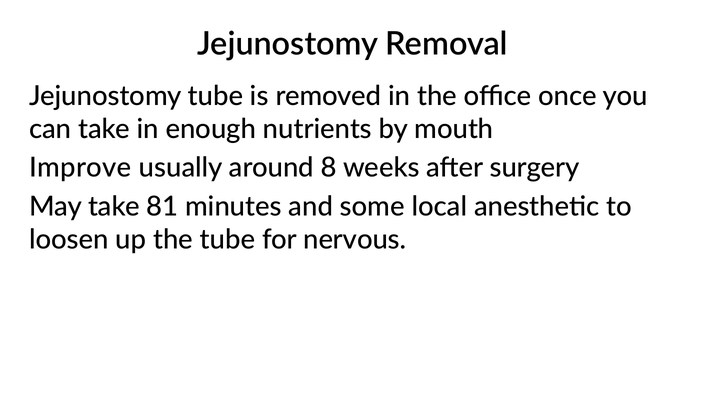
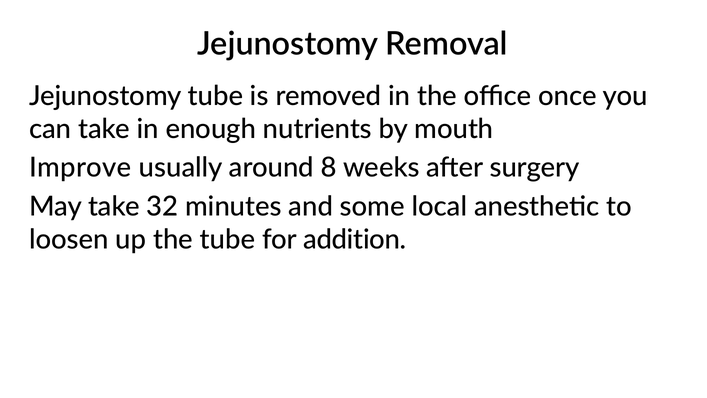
81: 81 -> 32
nervous: nervous -> addition
